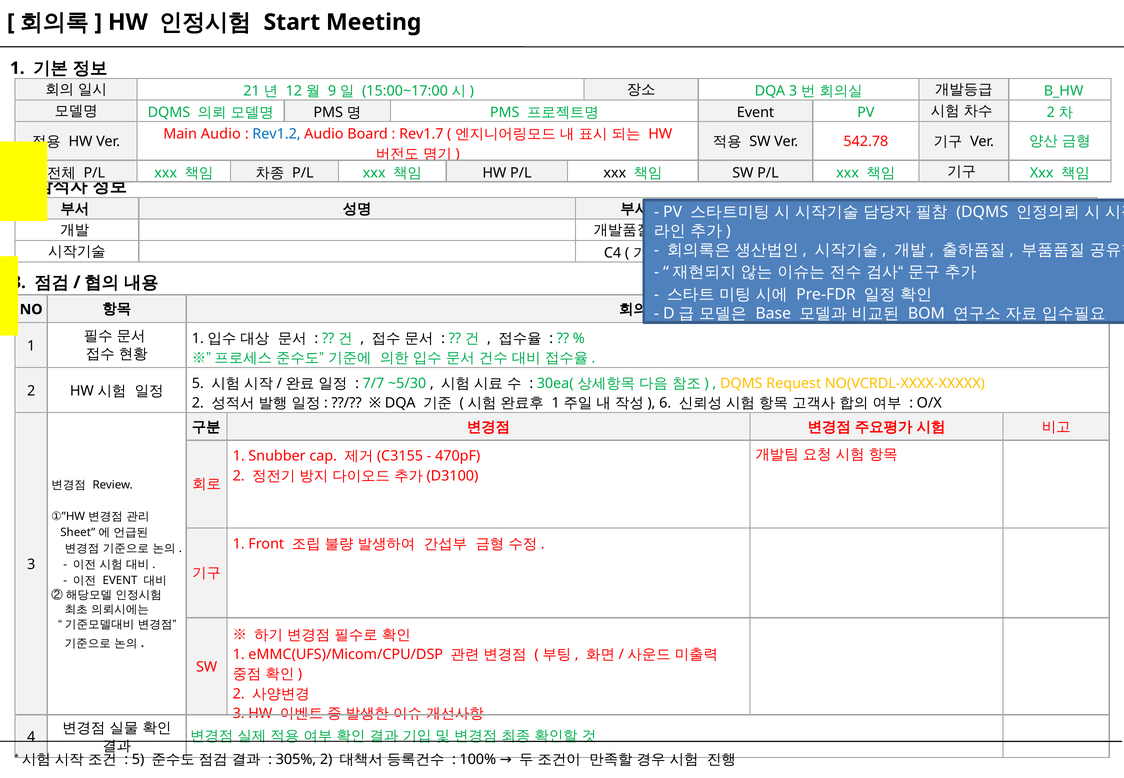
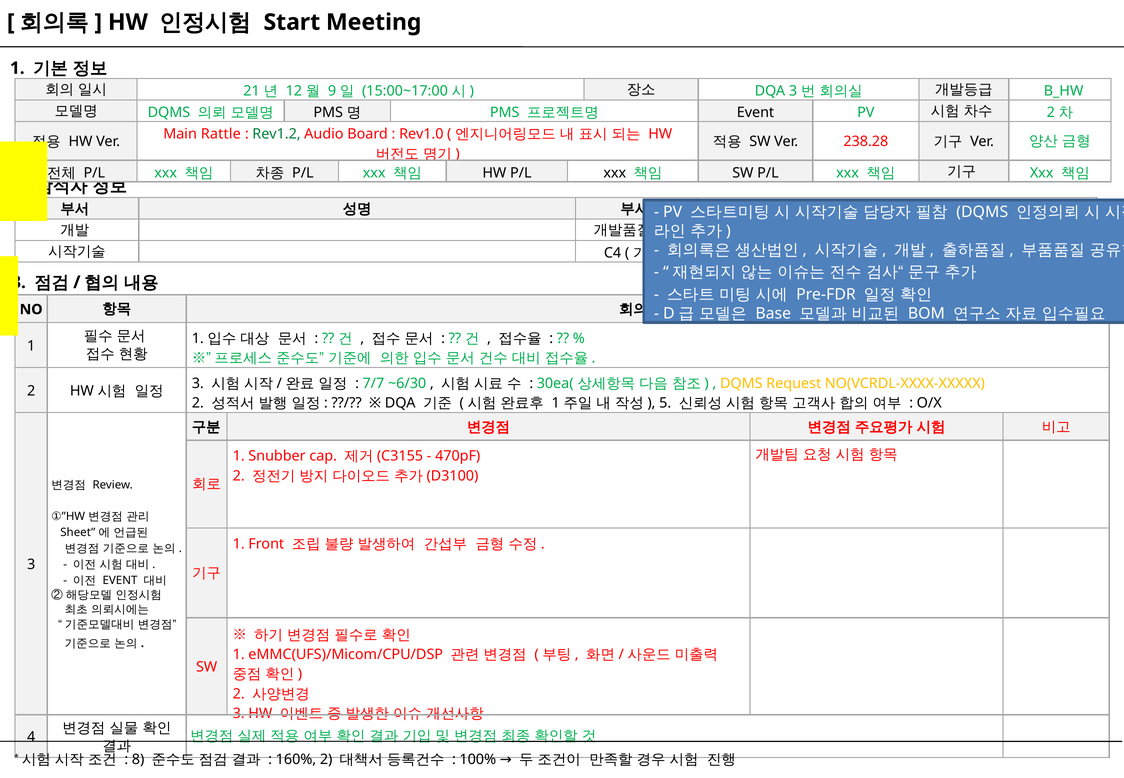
Main Audio: Audio -> Rattle
Rev1.2 colour: blue -> green
Rev1.7: Rev1.7 -> Rev1.0
542.78: 542.78 -> 238.28
5 at (198, 383): 5 -> 3
~5/30: ~5/30 -> ~6/30
6: 6 -> 5
5 at (138, 760): 5 -> 8
305%: 305% -> 160%
